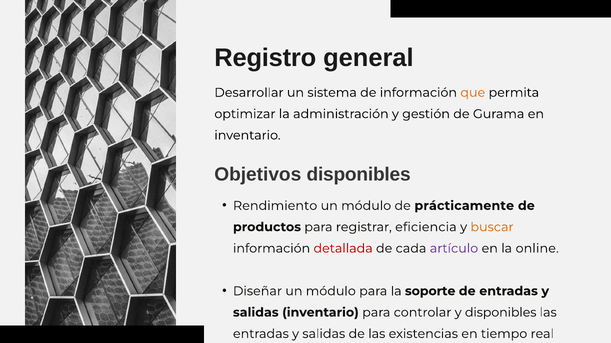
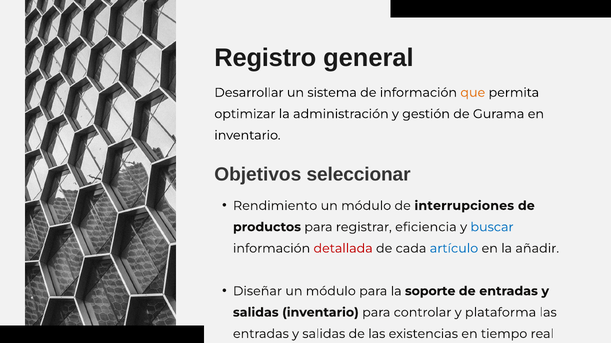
Objetivos disponibles: disponibles -> seleccionar
prácticamente: prácticamente -> interrupciones
buscar colour: orange -> blue
artículo colour: purple -> blue
online: online -> añadir
y disponibles: disponibles -> plataforma
